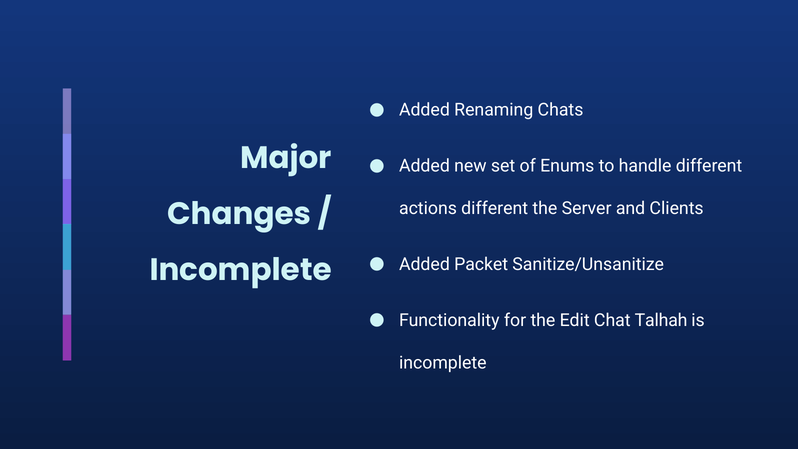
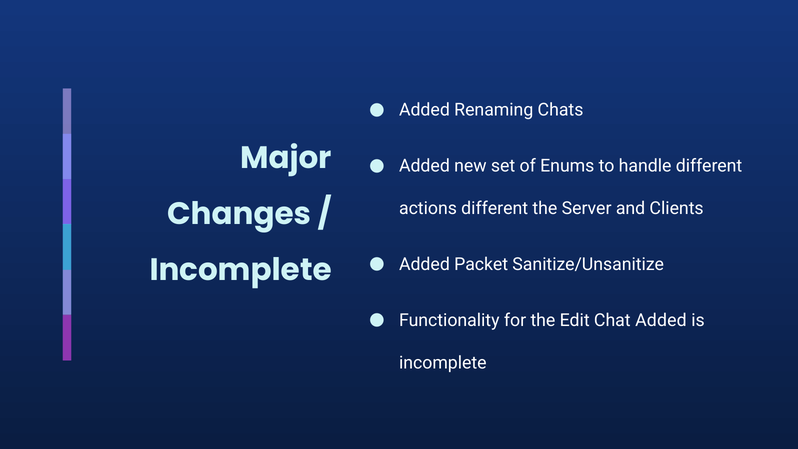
Chat Talhah: Talhah -> Added
